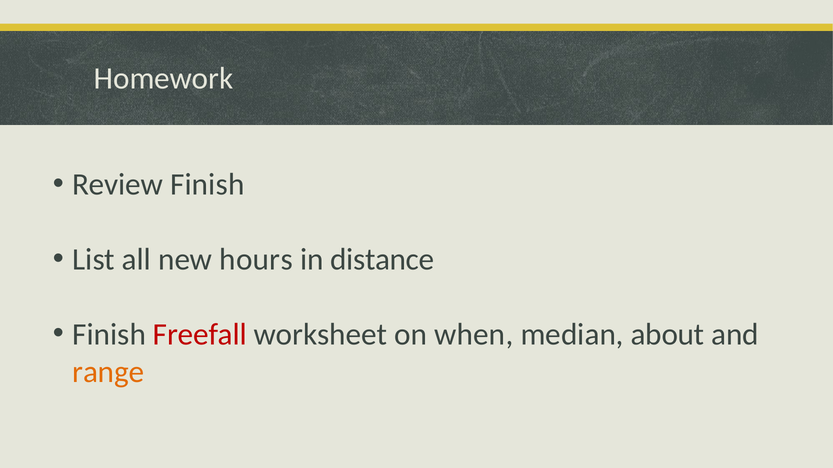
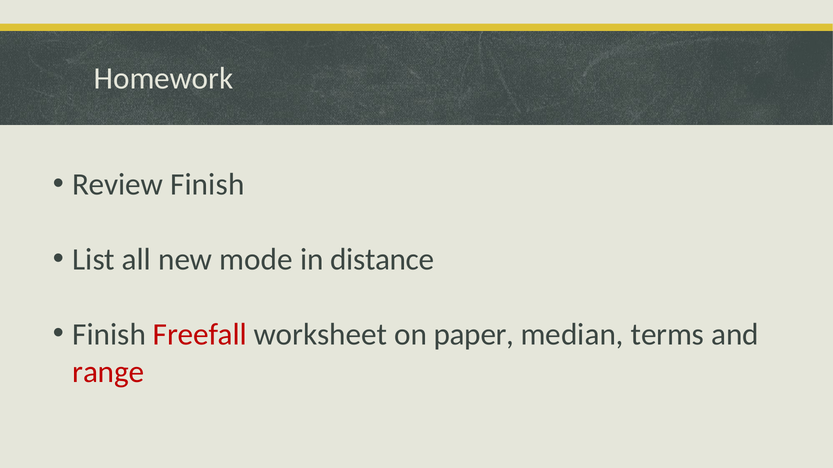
hours: hours -> mode
when: when -> paper
about: about -> terms
range colour: orange -> red
